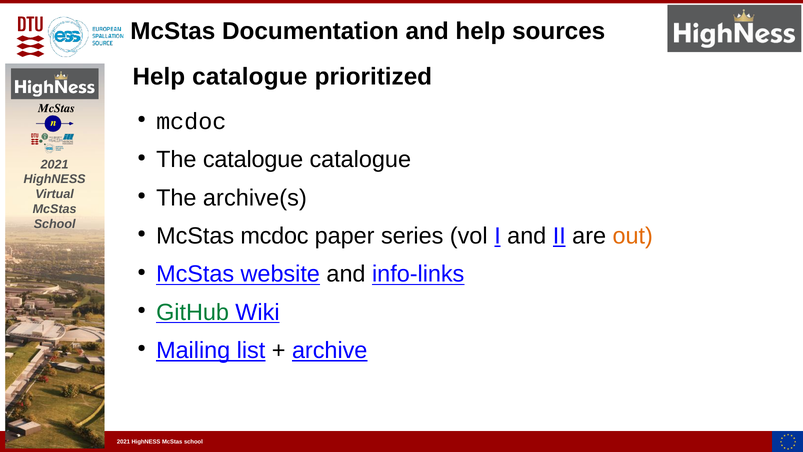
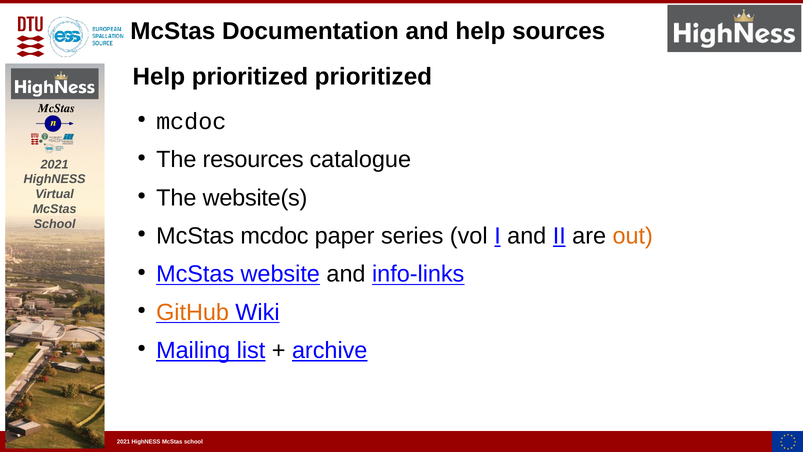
Help catalogue: catalogue -> prioritized
The catalogue: catalogue -> resources
archive(s: archive(s -> website(s
GitHub colour: green -> orange
